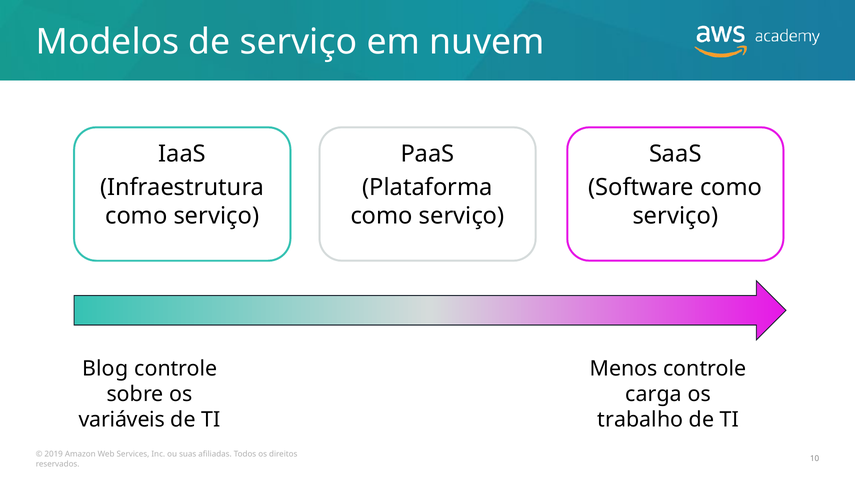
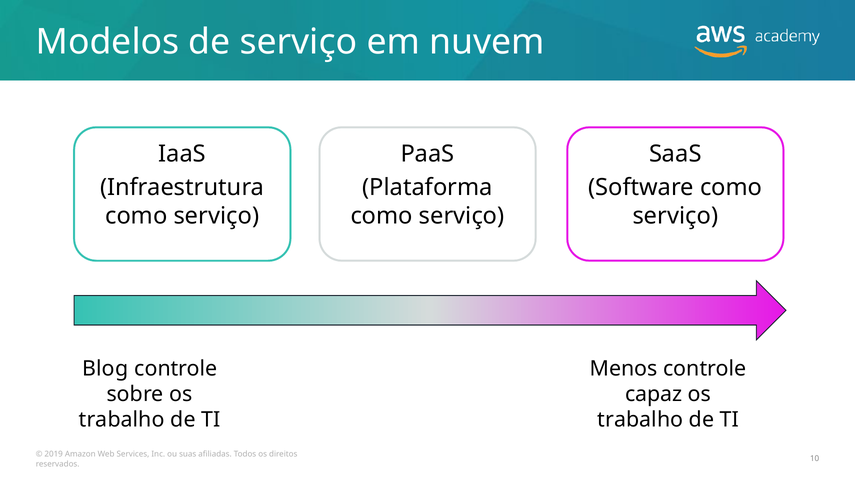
carga: carga -> capaz
variáveis at (122, 420): variáveis -> trabalho
